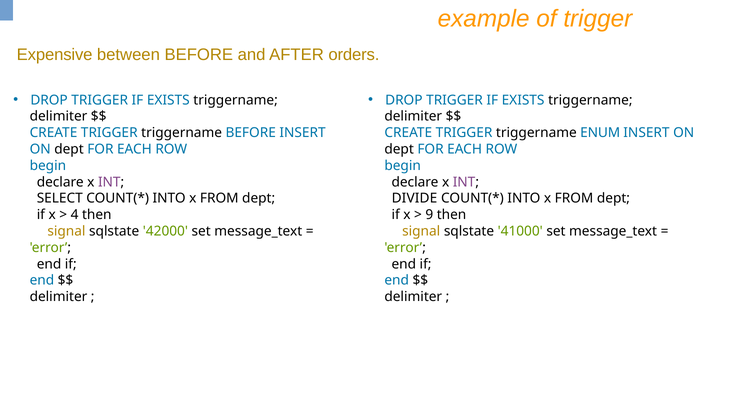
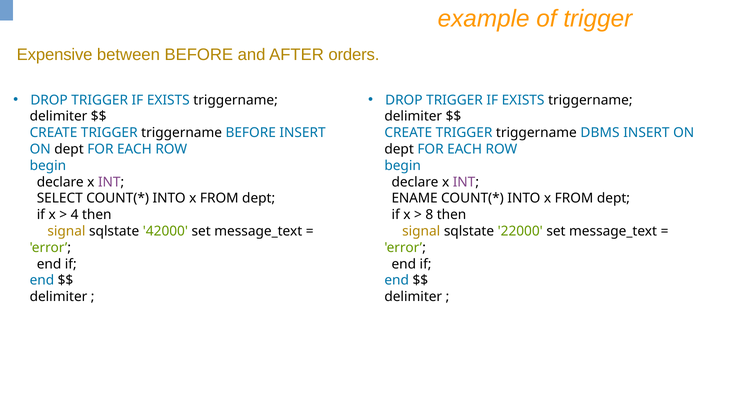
ENUM: ENUM -> DBMS
DIVIDE: DIVIDE -> ENAME
9: 9 -> 8
41000: 41000 -> 22000
